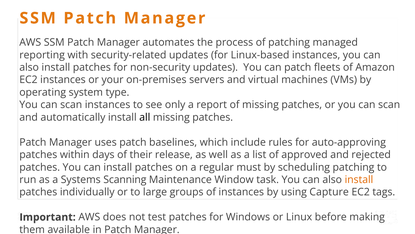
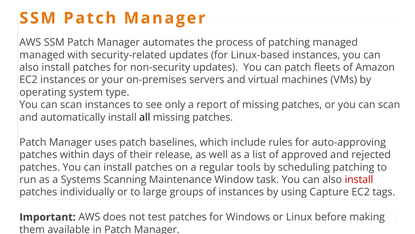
reporting at (42, 55): reporting -> managed
must: must -> tools
install at (359, 179) colour: orange -> red
